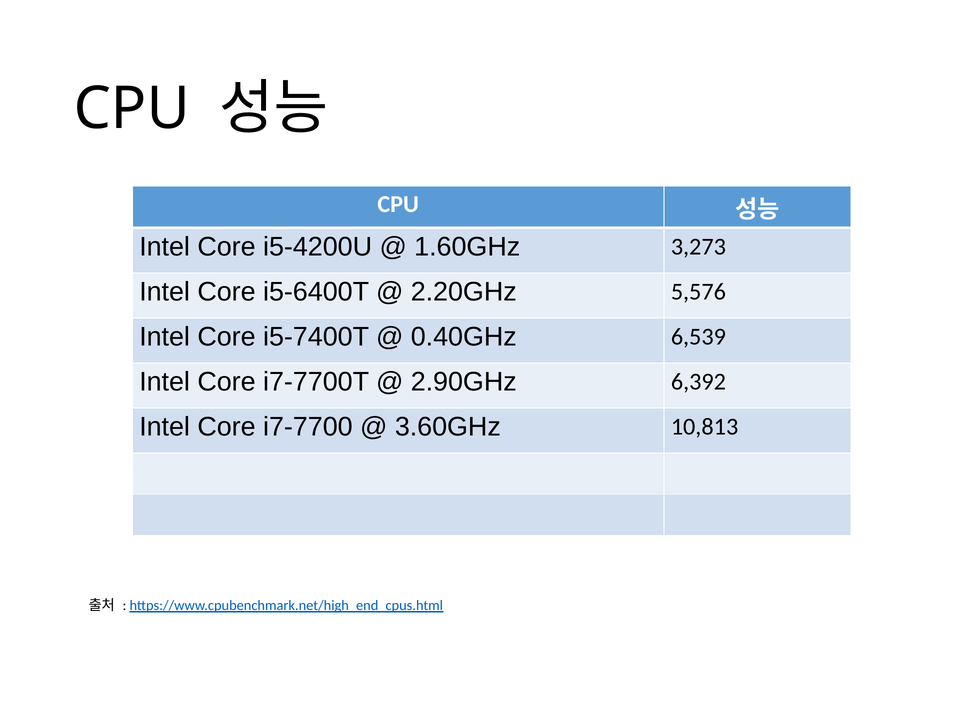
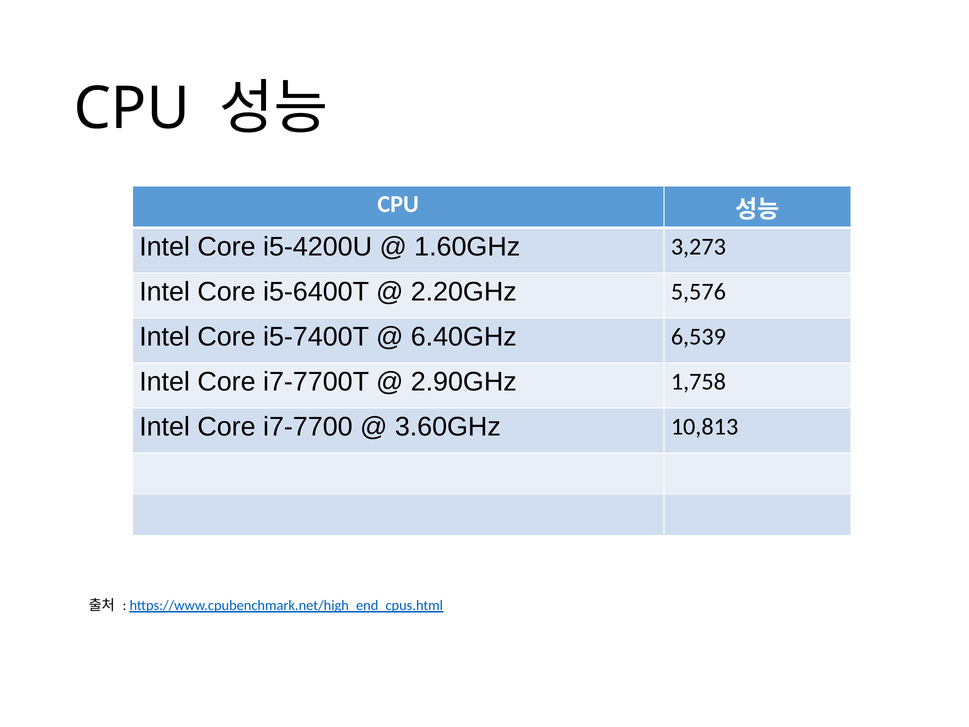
0.40GHz: 0.40GHz -> 6.40GHz
6,392: 6,392 -> 1,758
